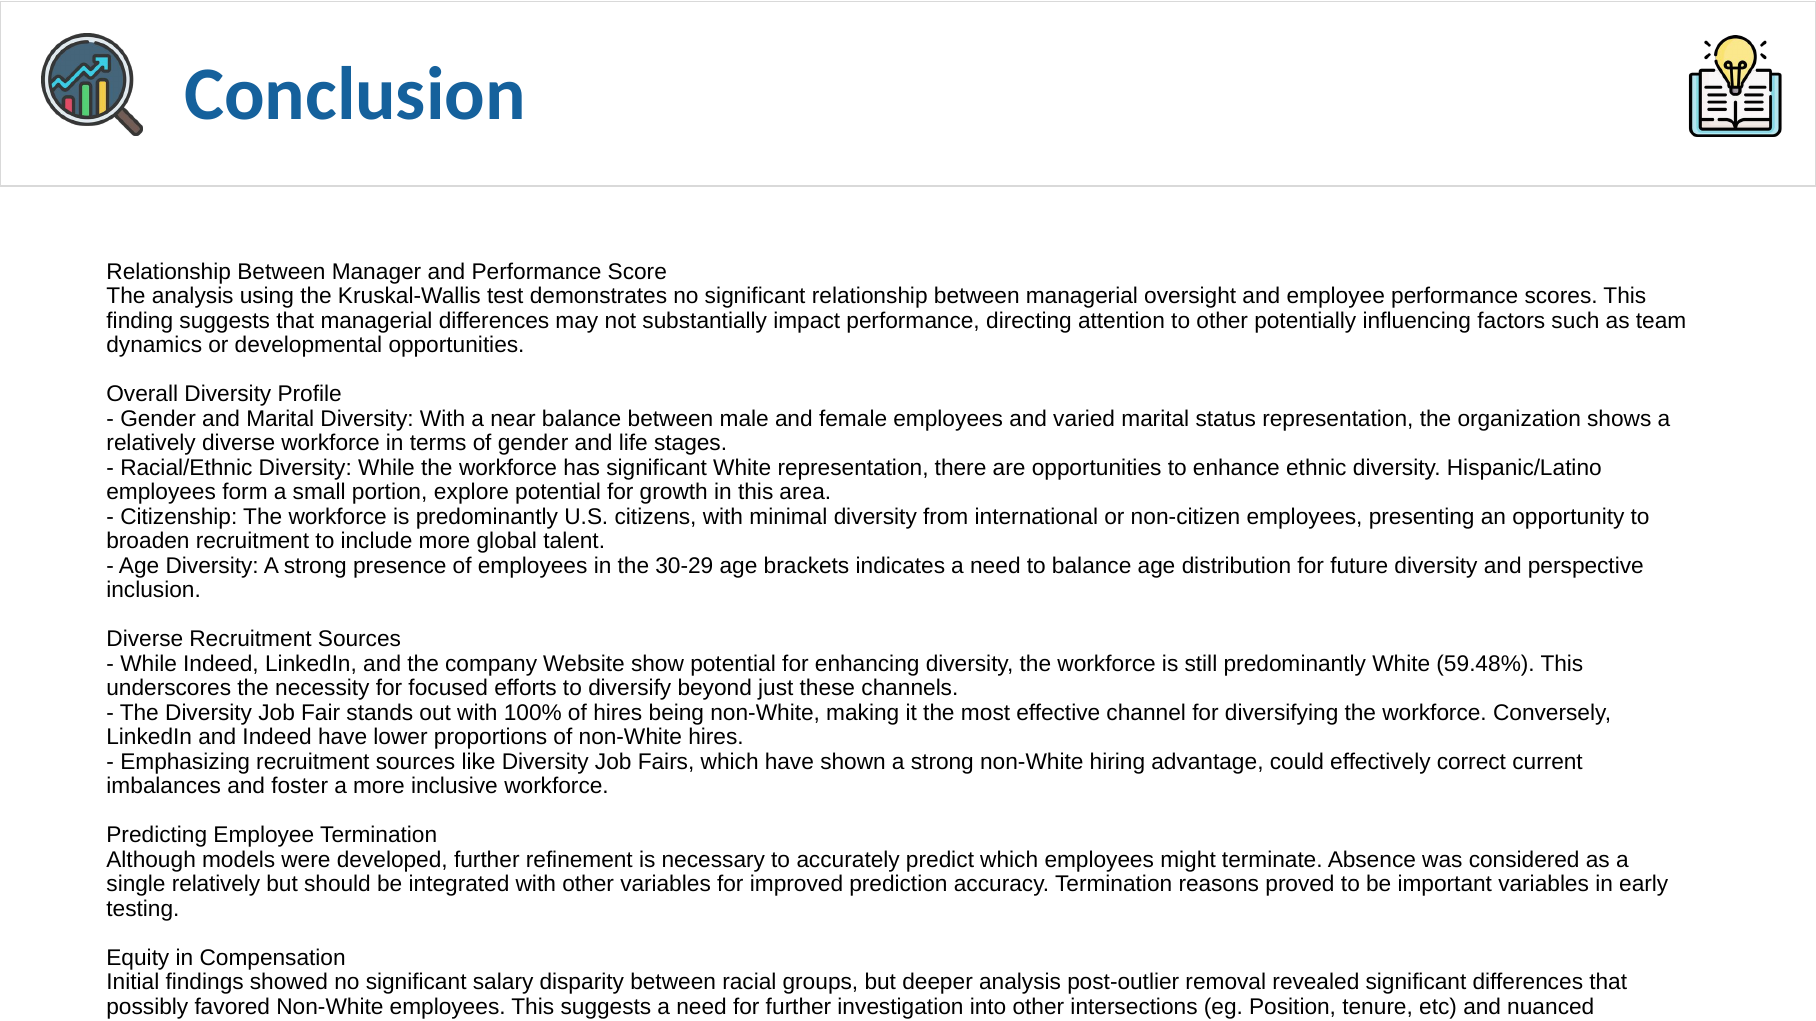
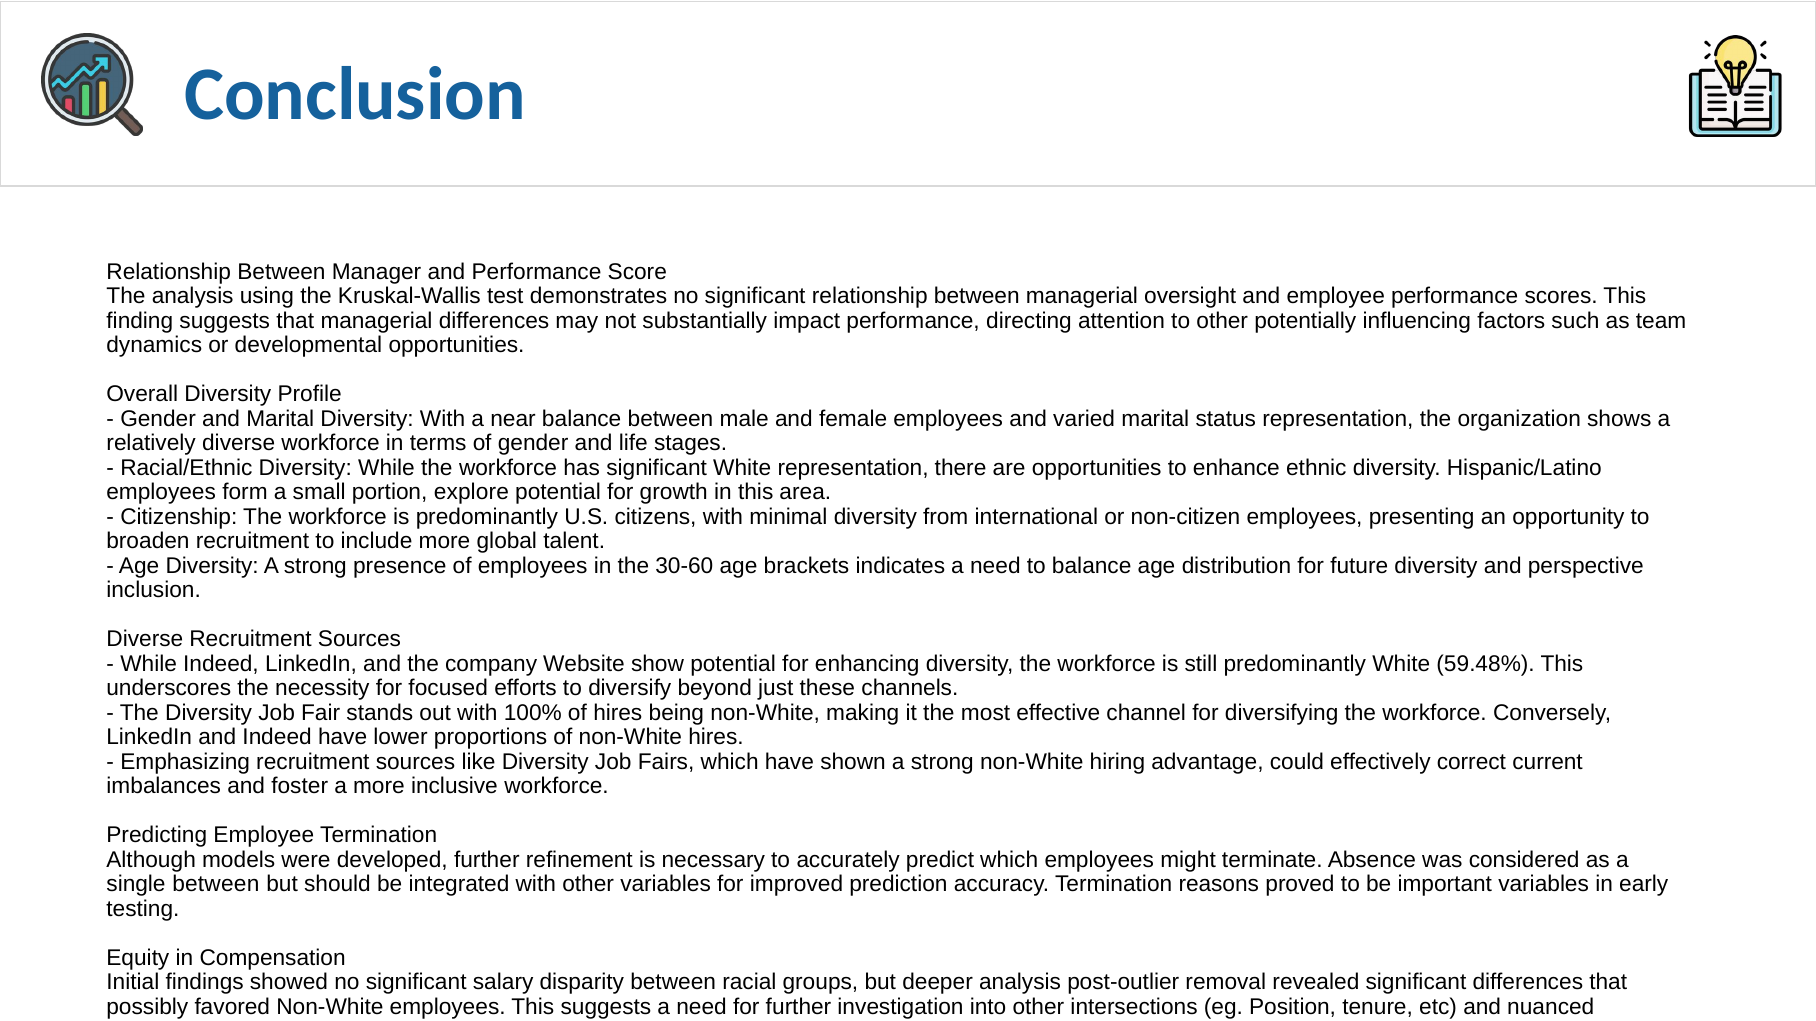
30-29: 30-29 -> 30-60
single relatively: relatively -> between
